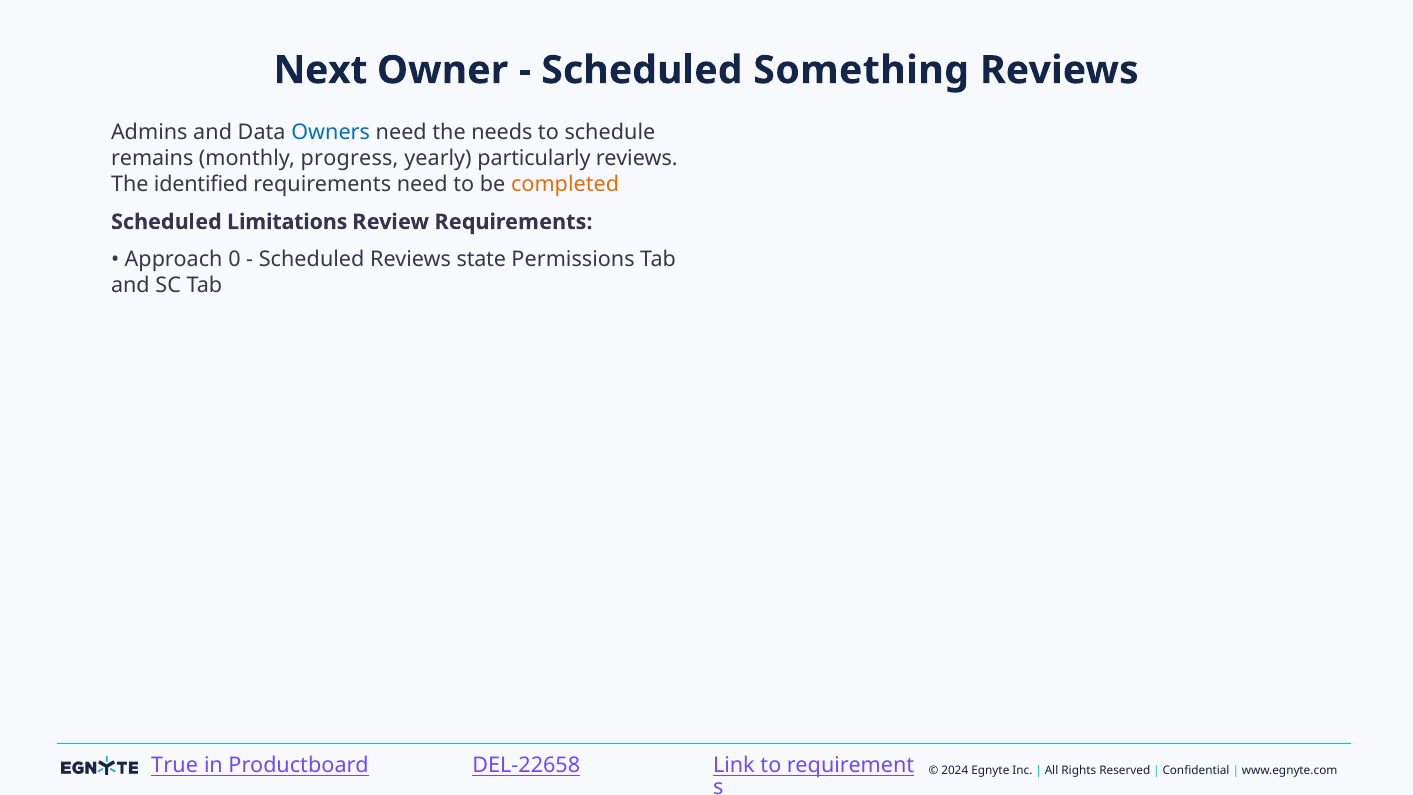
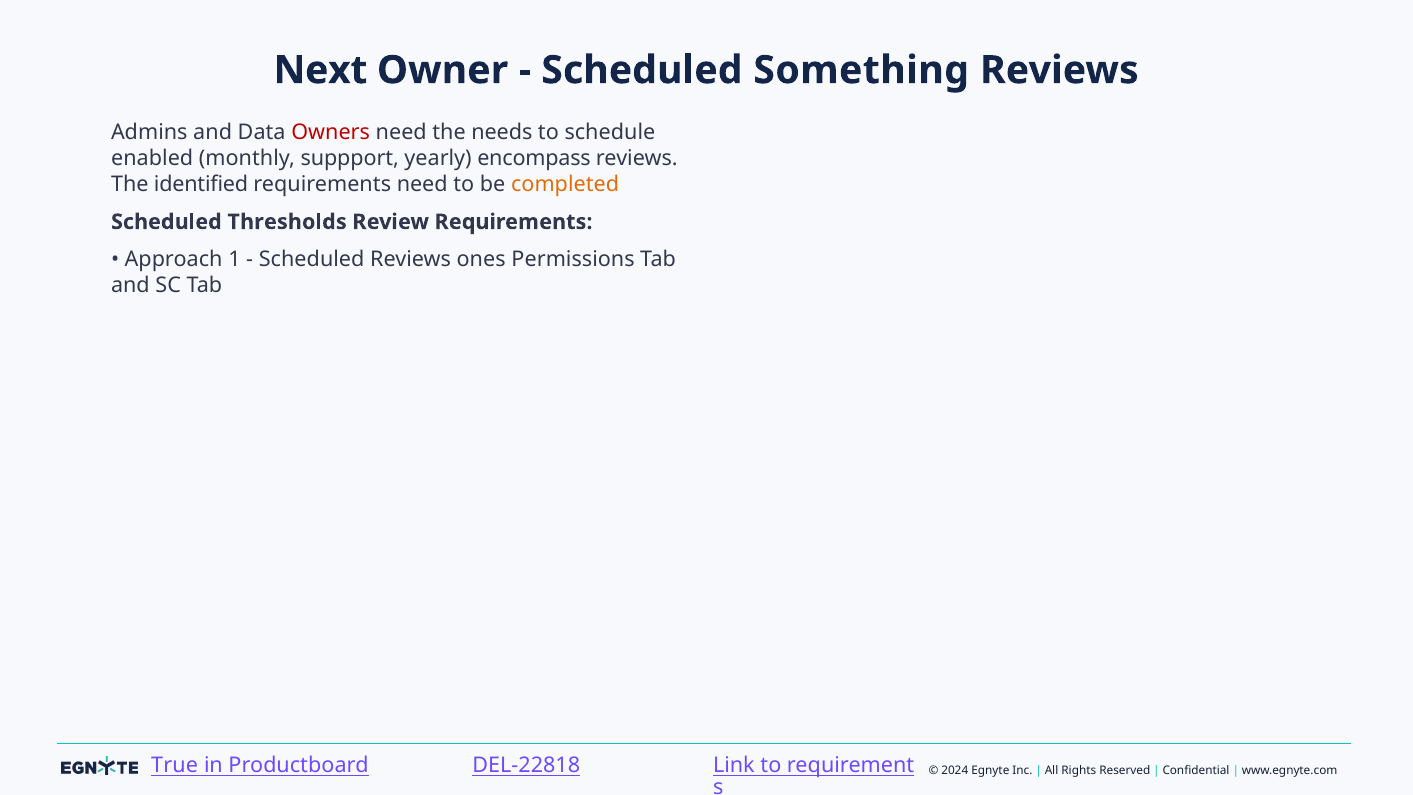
Owners colour: blue -> red
remains: remains -> enabled
progress: progress -> suppport
particularly: particularly -> encompass
Limitations: Limitations -> Thresholds
0: 0 -> 1
state: state -> ones
DEL-22658: DEL-22658 -> DEL-22818
